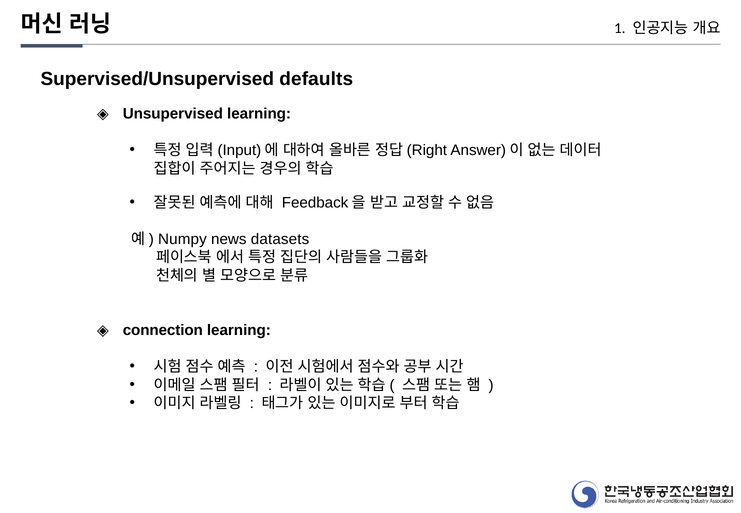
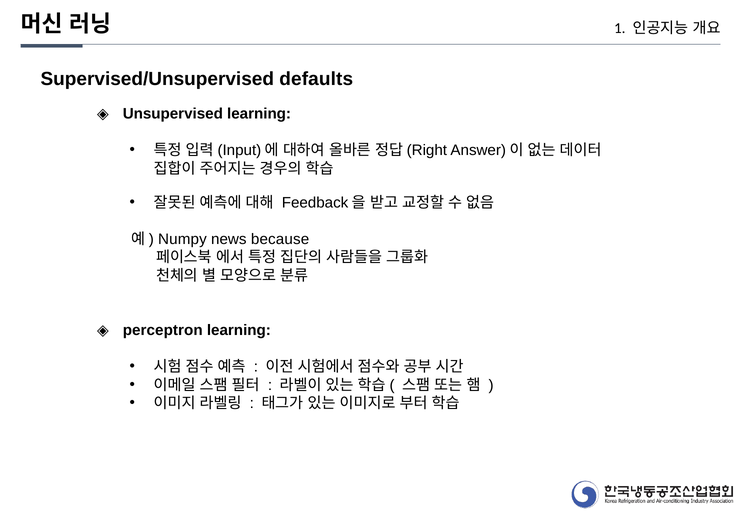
datasets: datasets -> because
connection: connection -> perceptron
